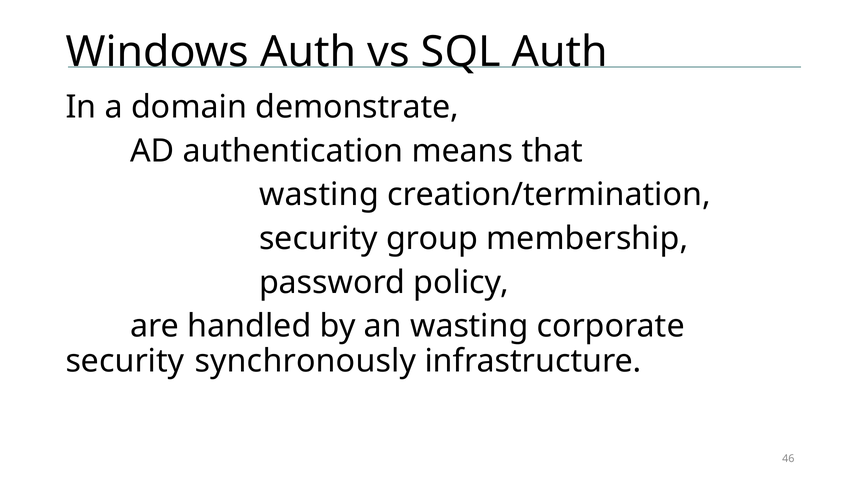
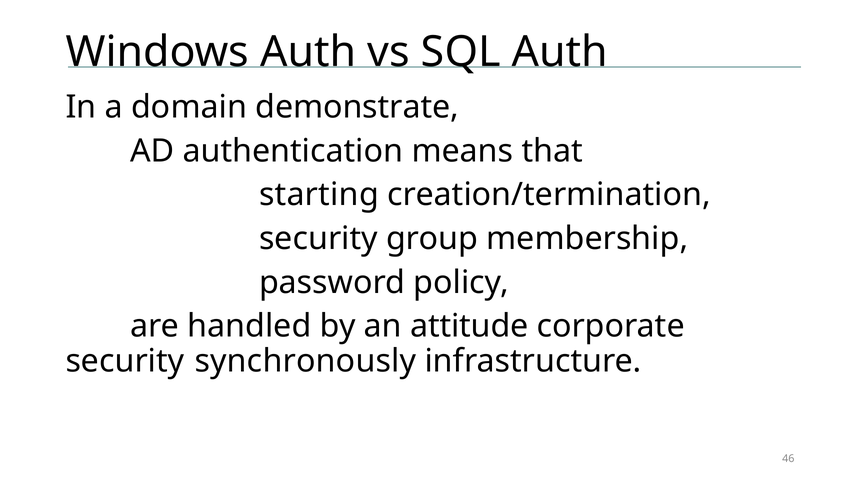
wasting at (319, 195): wasting -> starting
an wasting: wasting -> attitude
